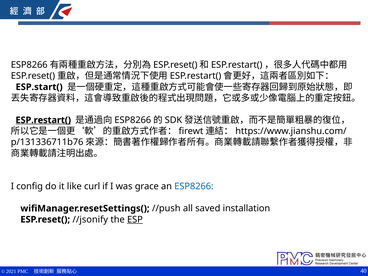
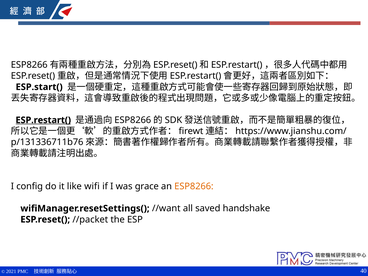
curl: curl -> wifi
ESP8266 colour: blue -> orange
//push: //push -> //want
installation: installation -> handshake
//jsonify: //jsonify -> //packet
ESP underline: present -> none
